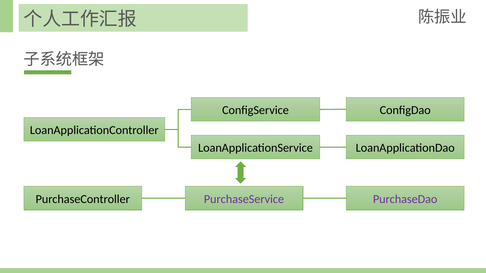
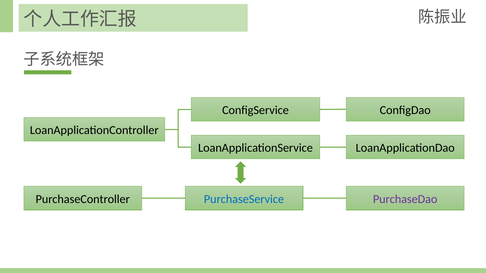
PurchaseService colour: purple -> blue
